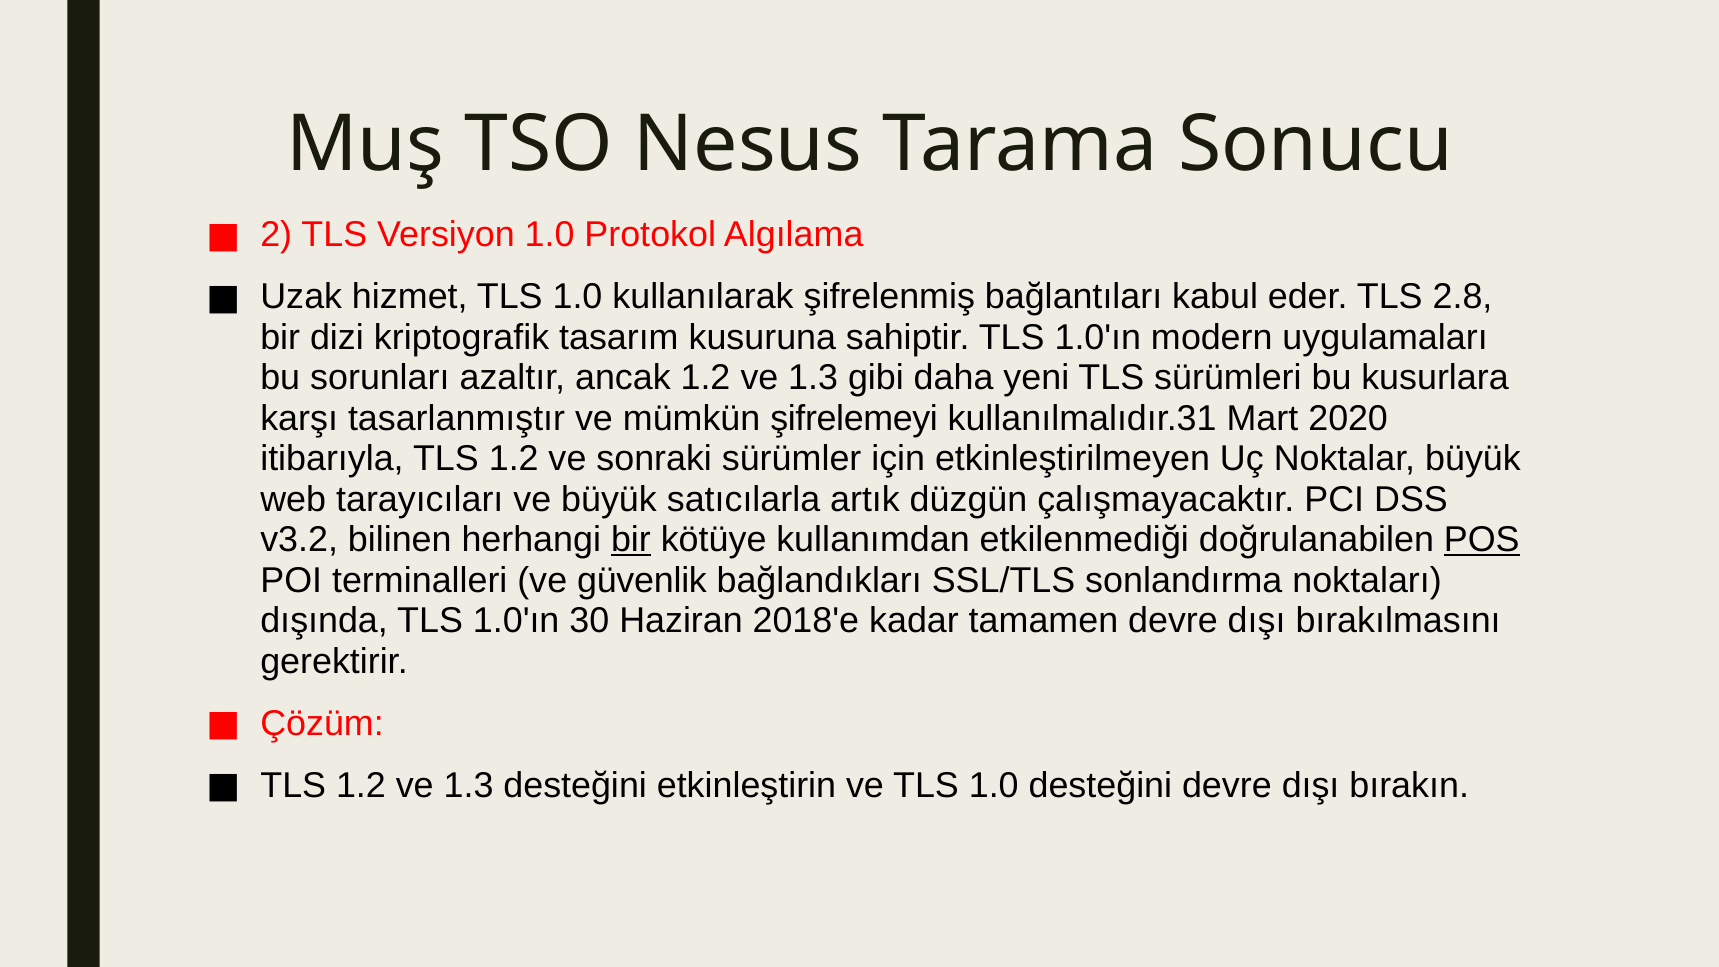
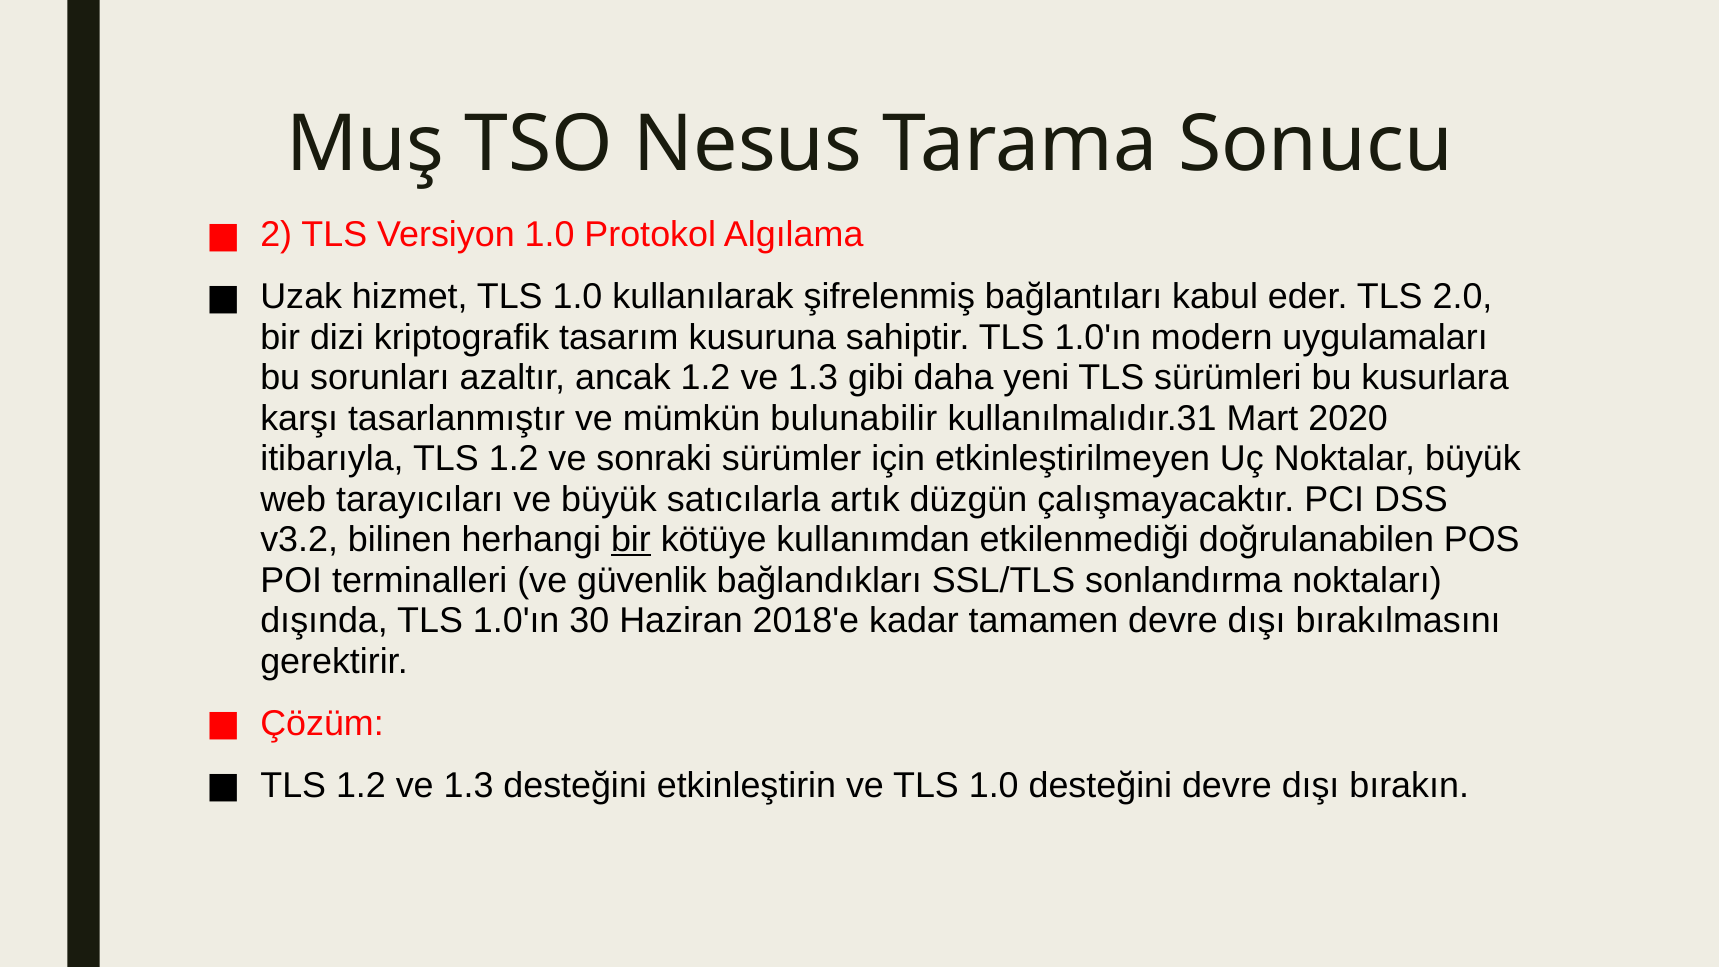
2.8: 2.8 -> 2.0
şifrelemeyi: şifrelemeyi -> bulunabilir
POS underline: present -> none
